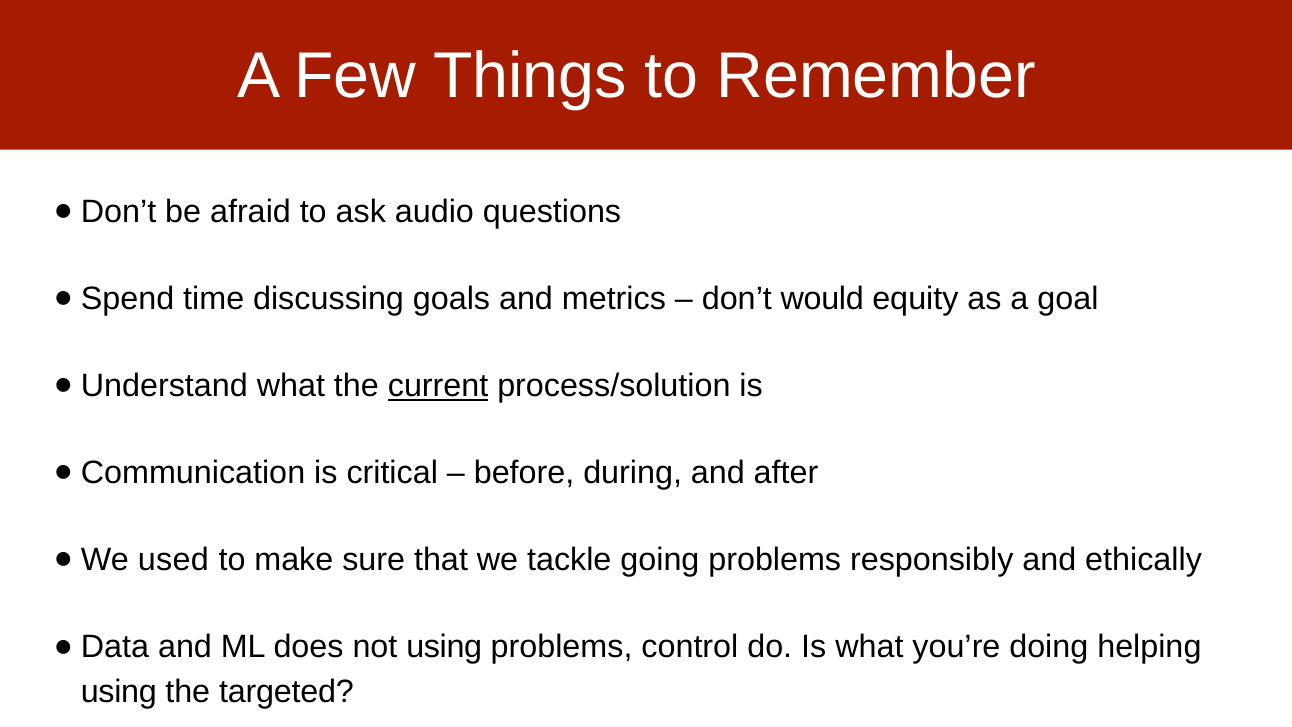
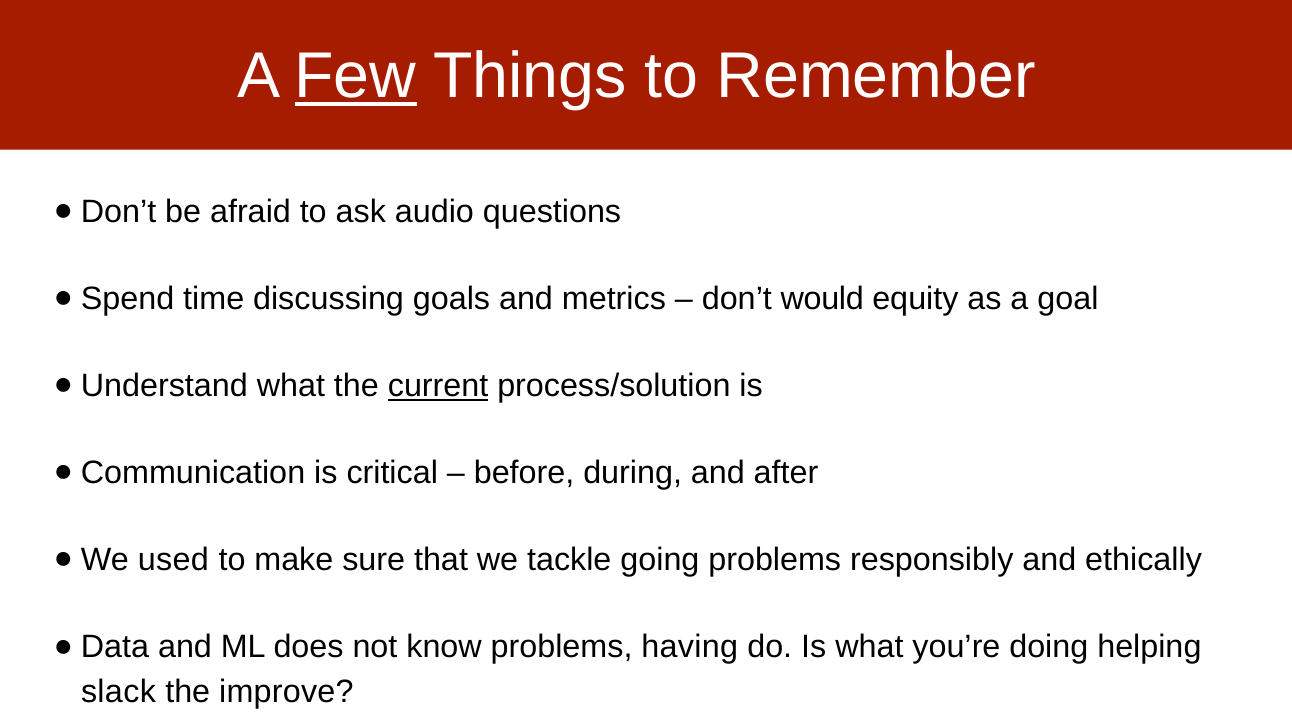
Few underline: none -> present
not using: using -> know
control: control -> having
using at (119, 692): using -> slack
targeted: targeted -> improve
